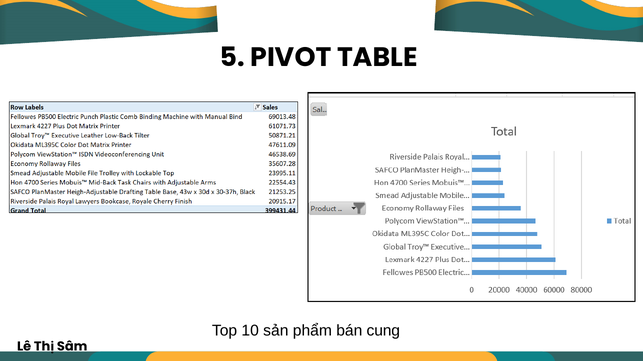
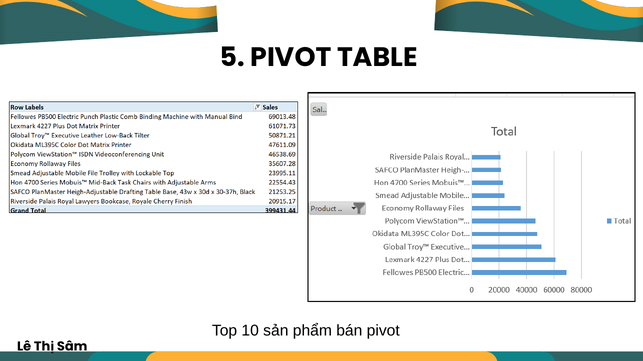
bán cung: cung -> pivot
